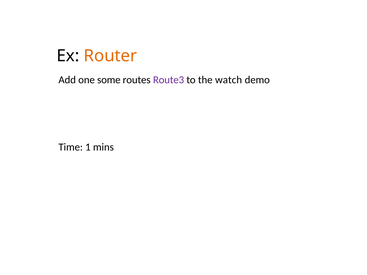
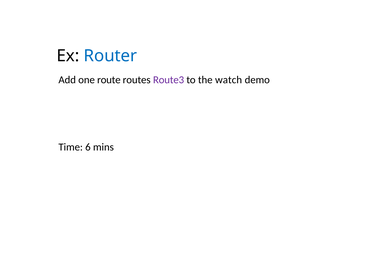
Router colour: orange -> blue
some: some -> route
1: 1 -> 6
